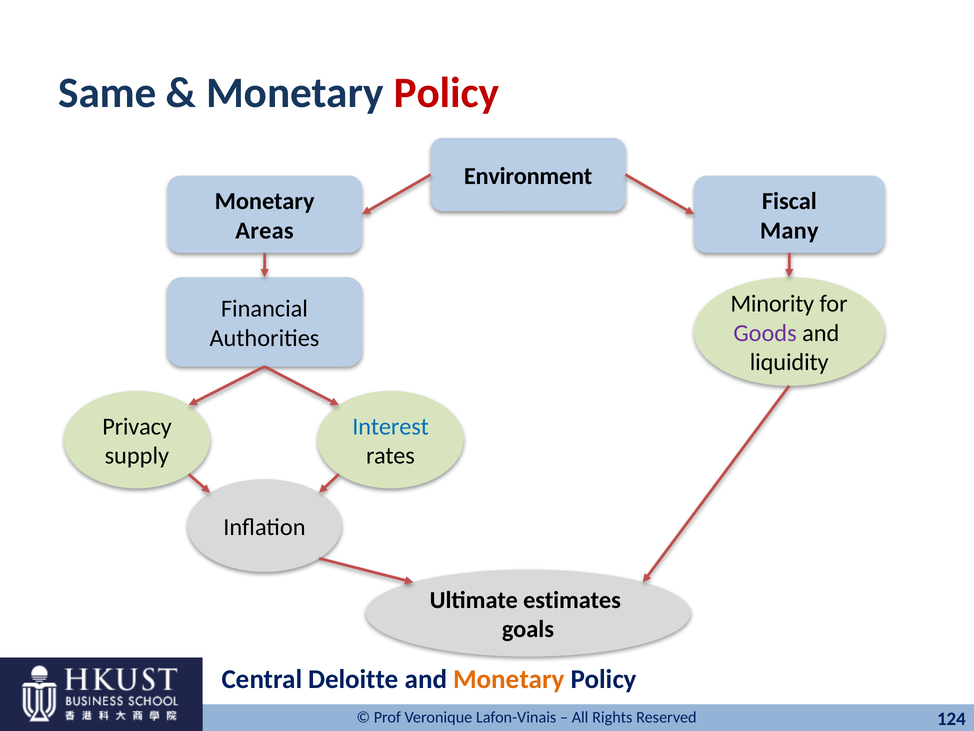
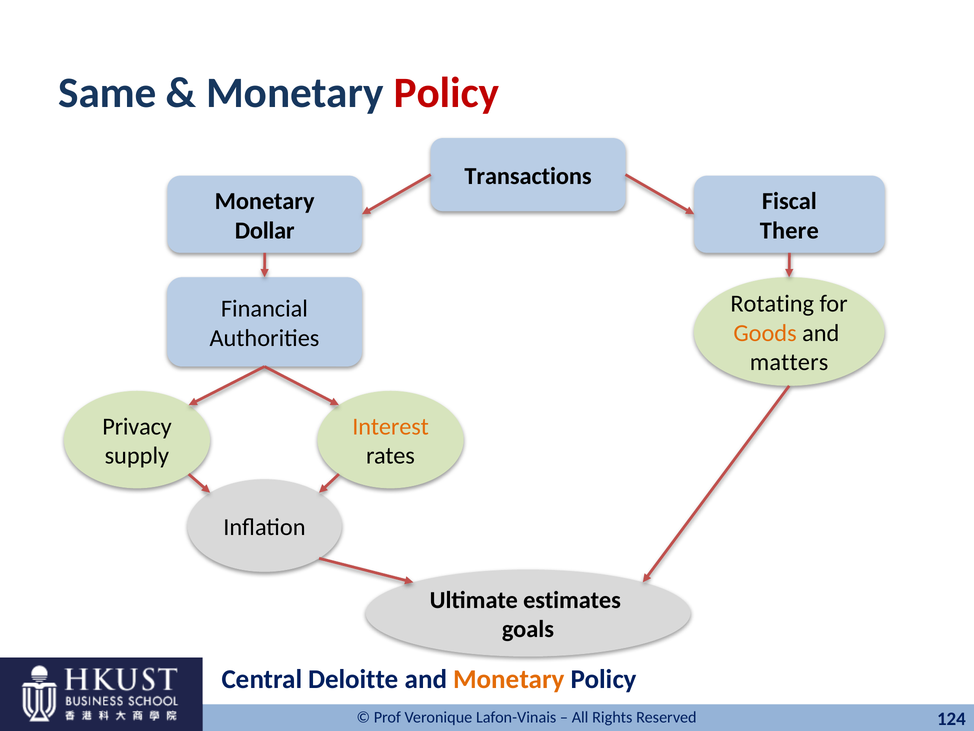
Environment: Environment -> Transactions
Areas: Areas -> Dollar
Many: Many -> There
Minority: Minority -> Rotating
Goods colour: purple -> orange
liquidity: liquidity -> matters
Interest colour: blue -> orange
